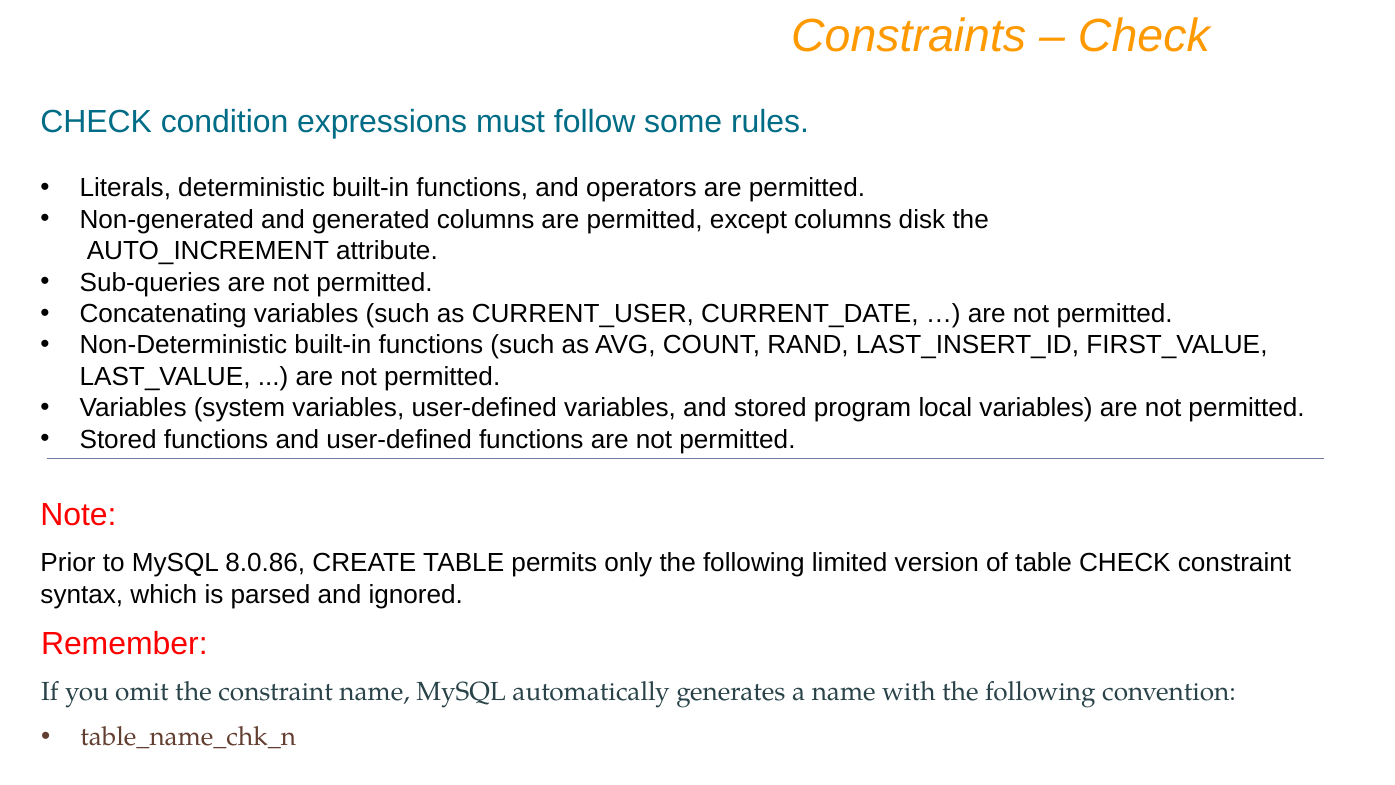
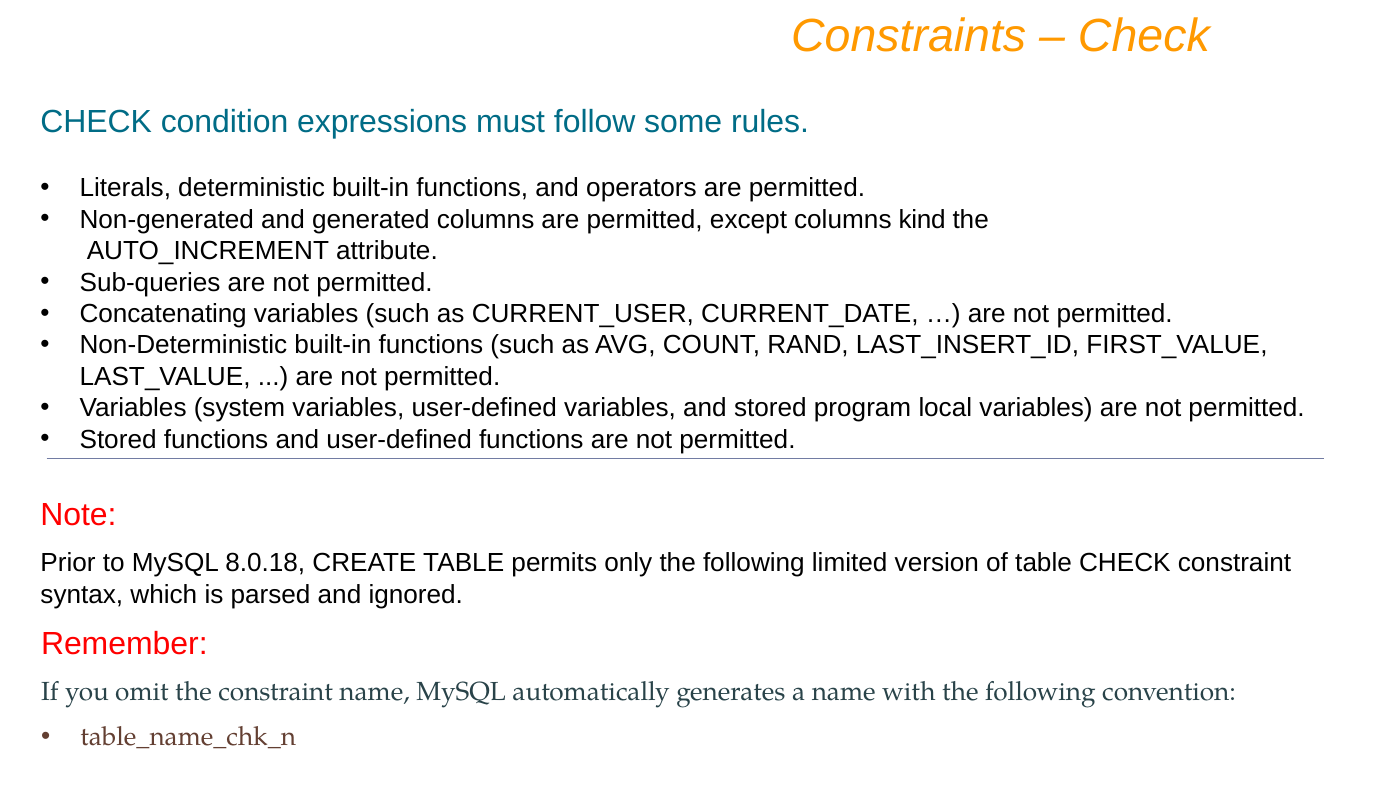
disk: disk -> kind
8.0.86: 8.0.86 -> 8.0.18
